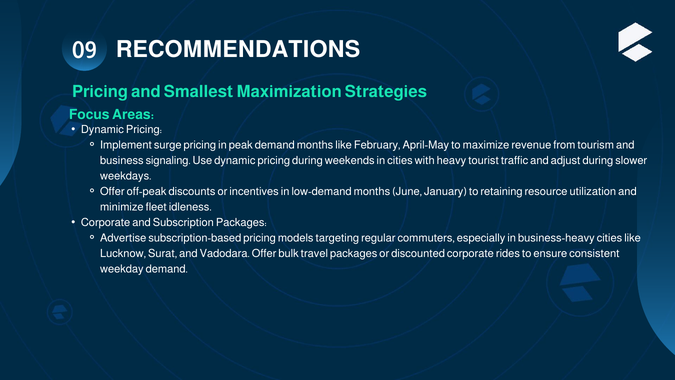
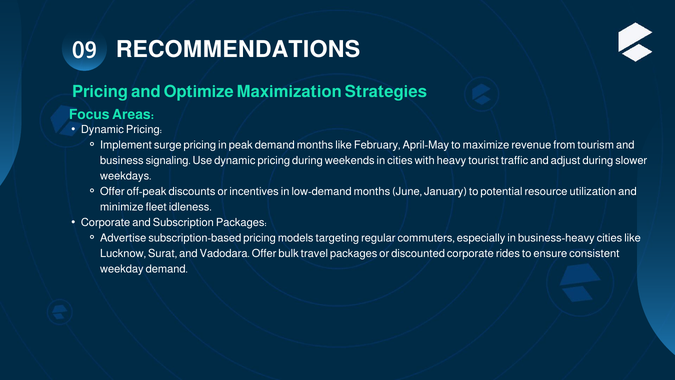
Smallest: Smallest -> Optimize
retaining: retaining -> potential
